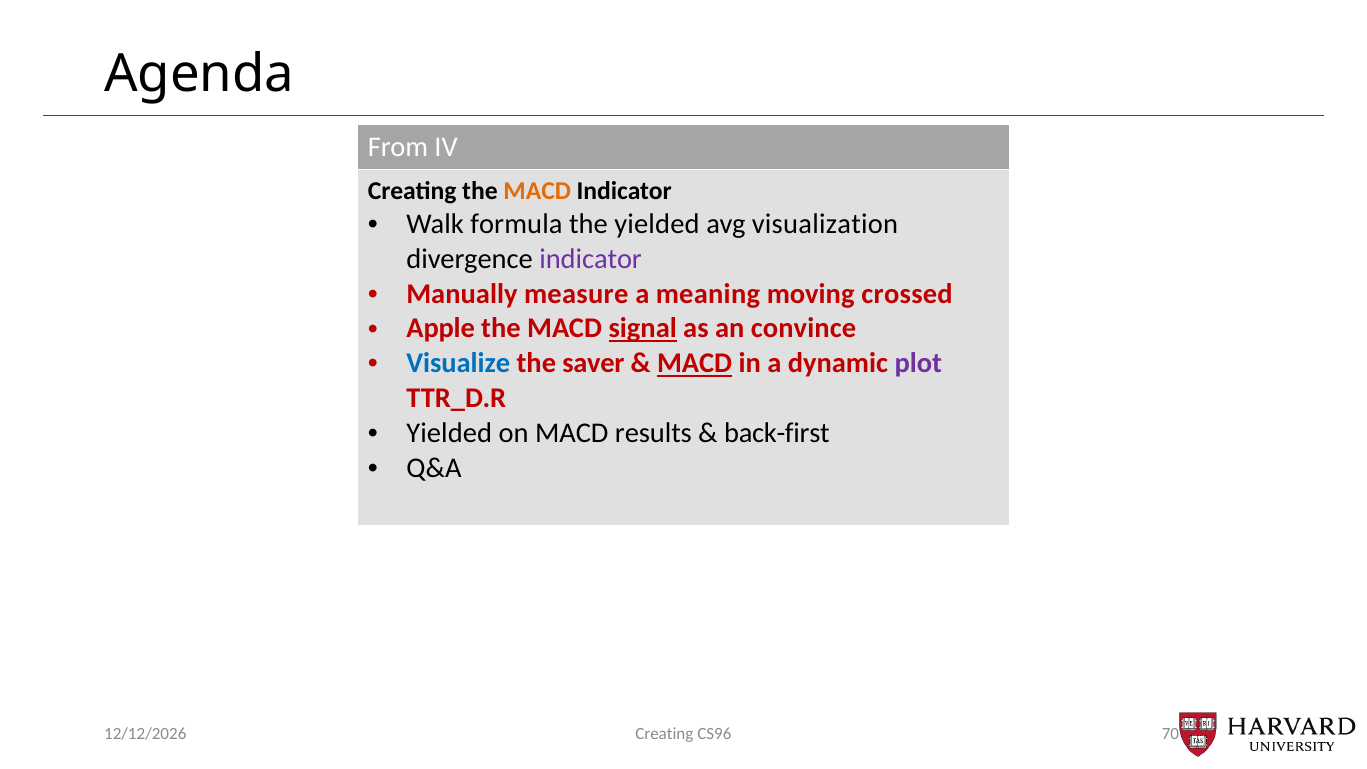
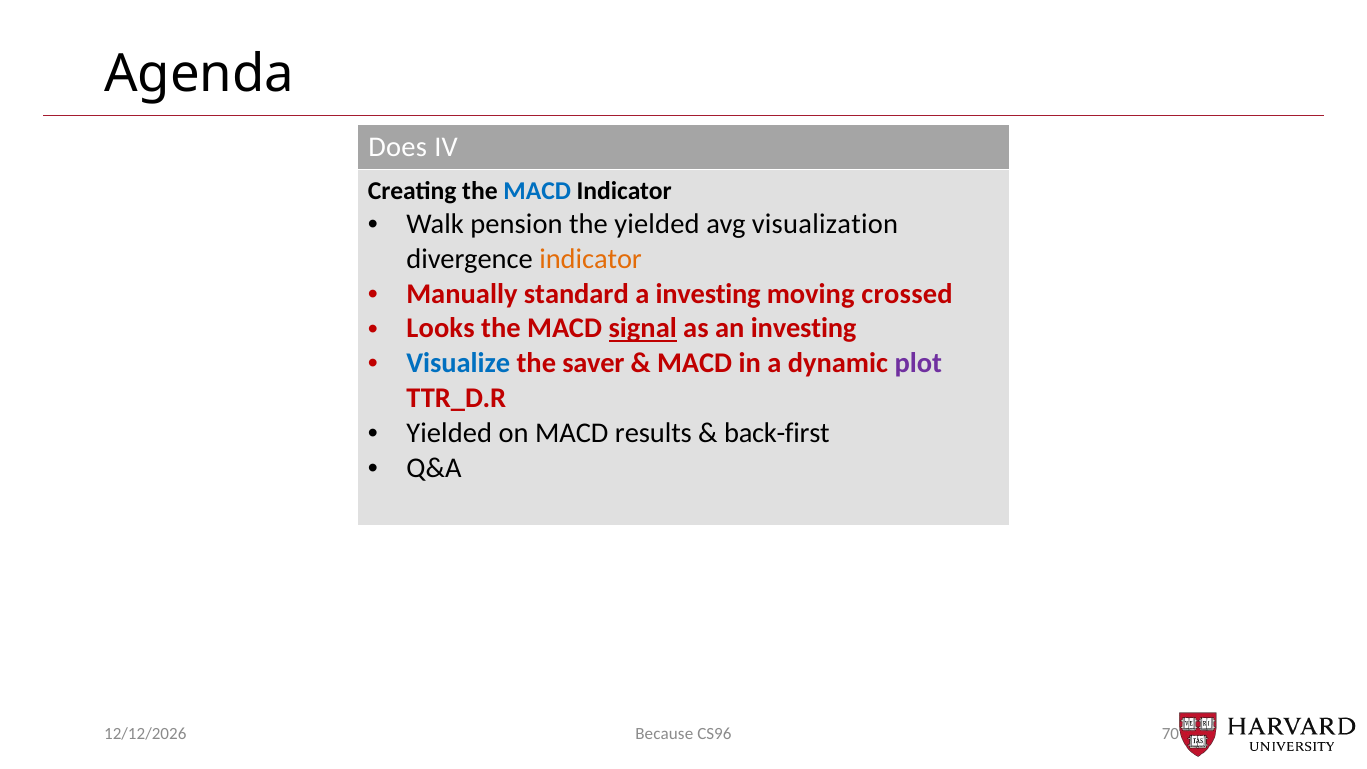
From: From -> Does
MACD at (537, 191) colour: orange -> blue
formula: formula -> pension
indicator at (591, 259) colour: purple -> orange
measure: measure -> standard
a meaning: meaning -> investing
Apple: Apple -> Looks
an convince: convince -> investing
MACD at (695, 363) underline: present -> none
Creating at (664, 734): Creating -> Because
